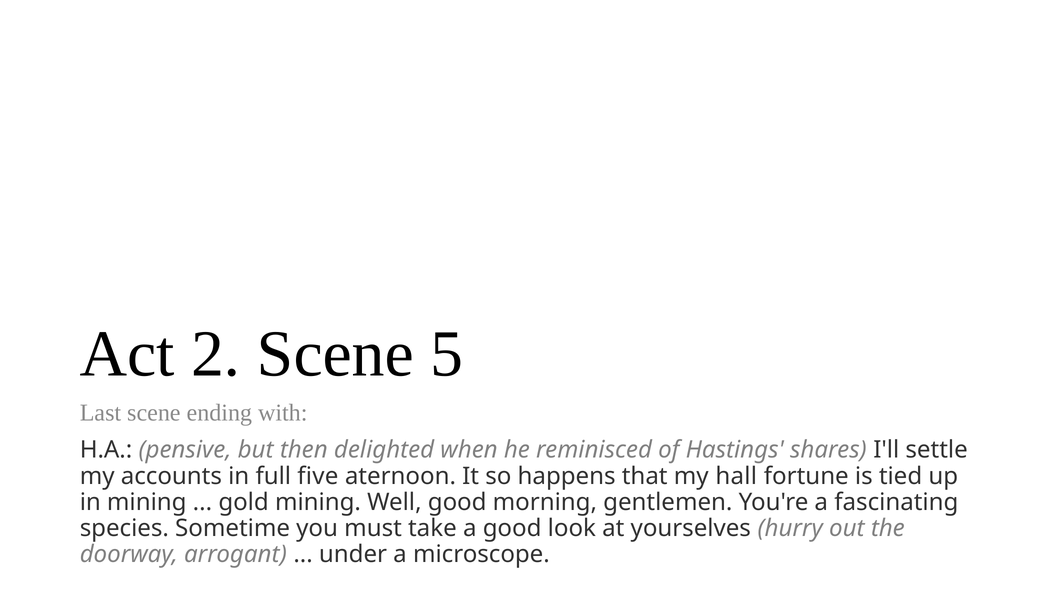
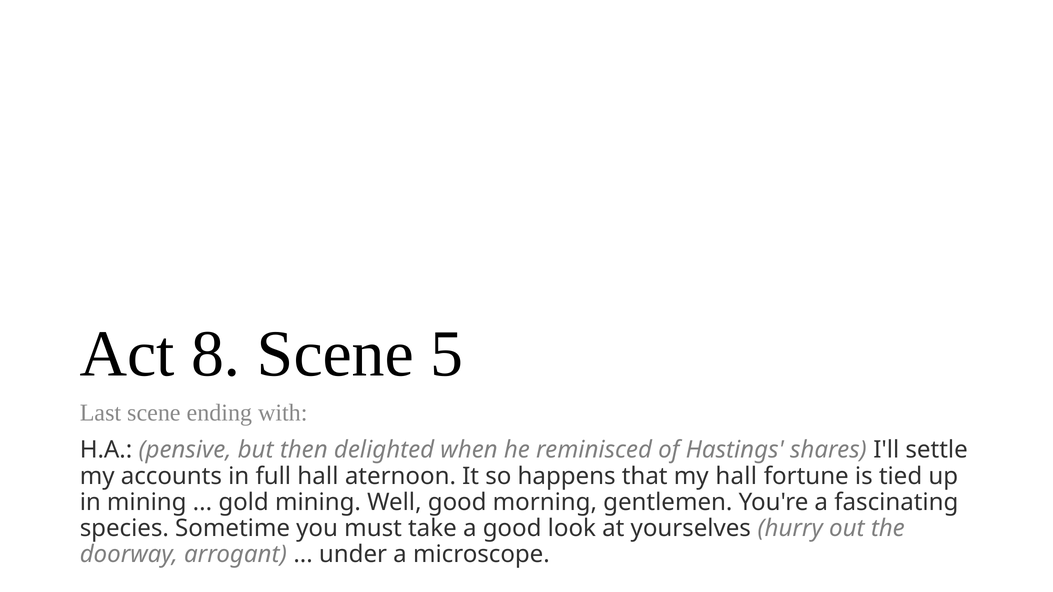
2: 2 -> 8
full five: five -> hall
